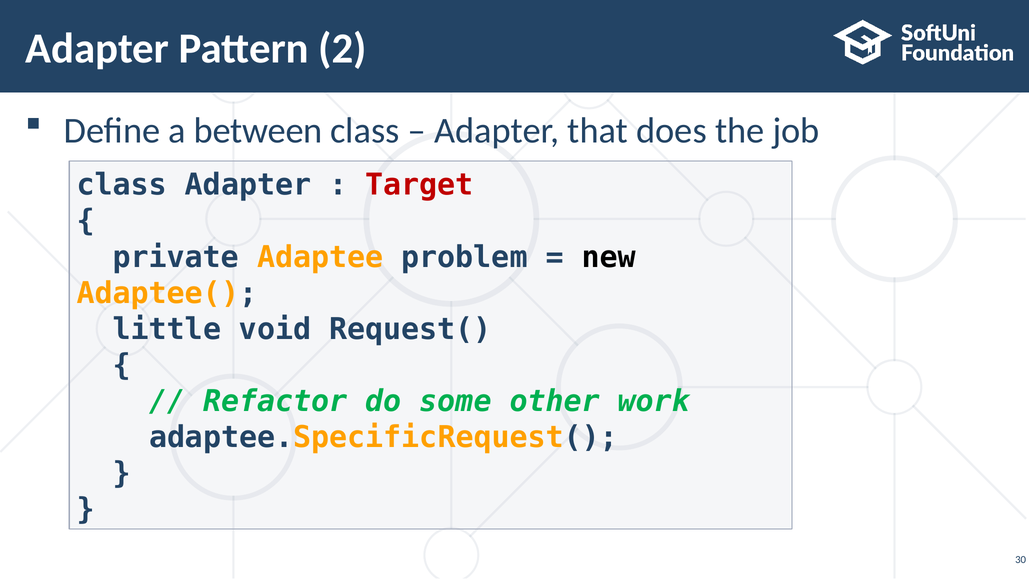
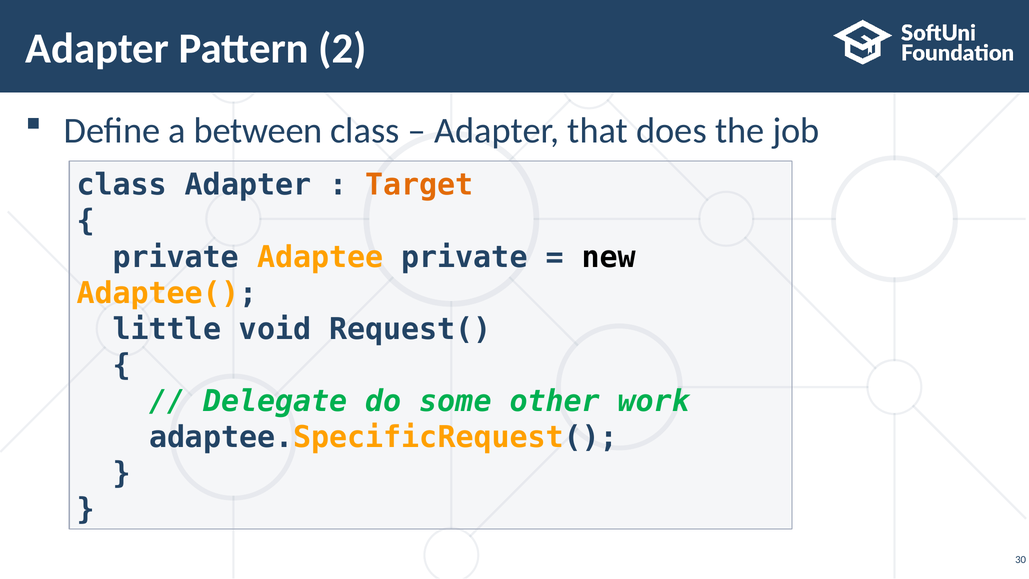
Target colour: red -> orange
Adaptee problem: problem -> private
Refactor: Refactor -> Delegate
